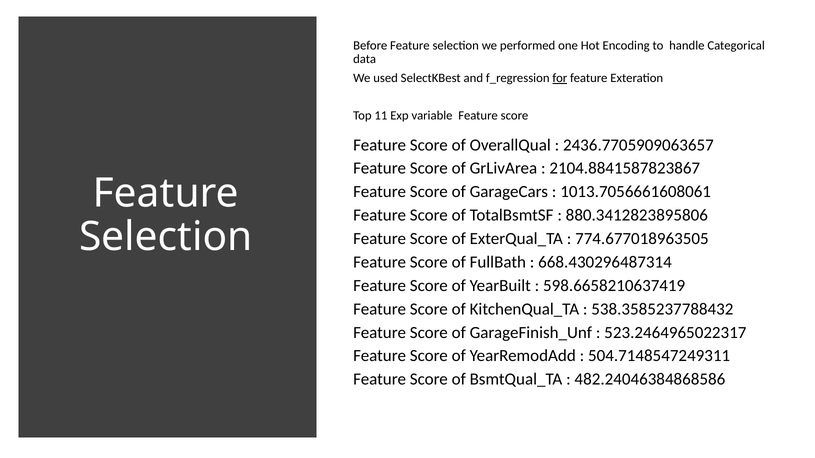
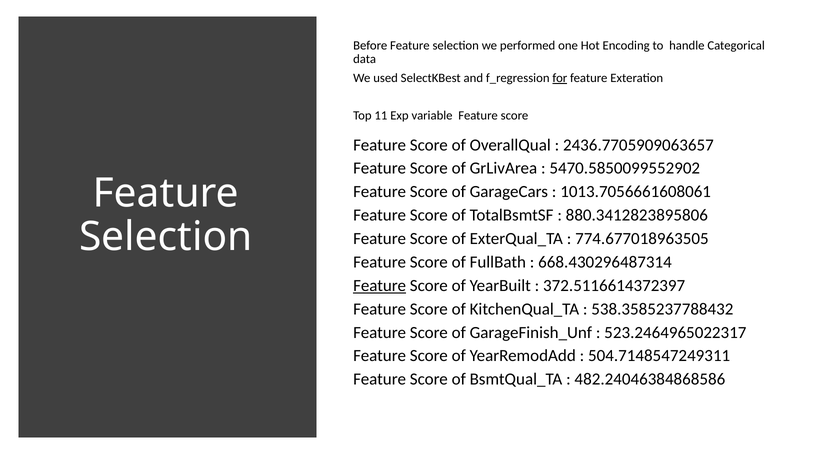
2104.8841587823867: 2104.8841587823867 -> 5470.5850099552902
Feature at (380, 286) underline: none -> present
598.6658210637419: 598.6658210637419 -> 372.5116614372397
